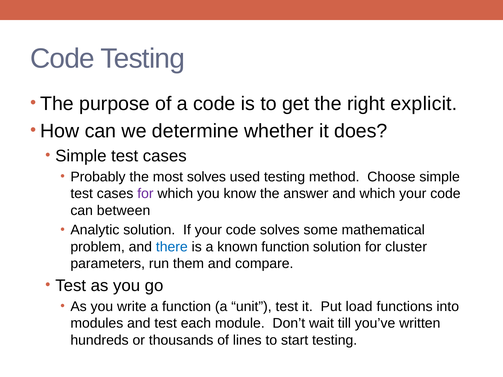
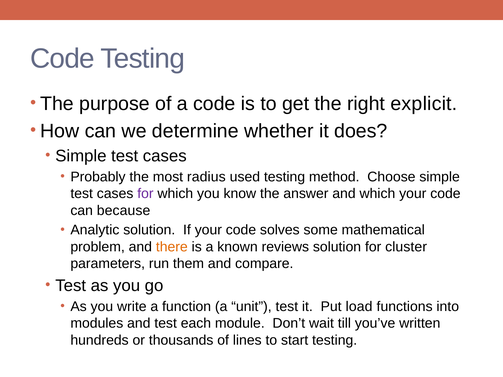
most solves: solves -> radius
between: between -> because
there colour: blue -> orange
known function: function -> reviews
